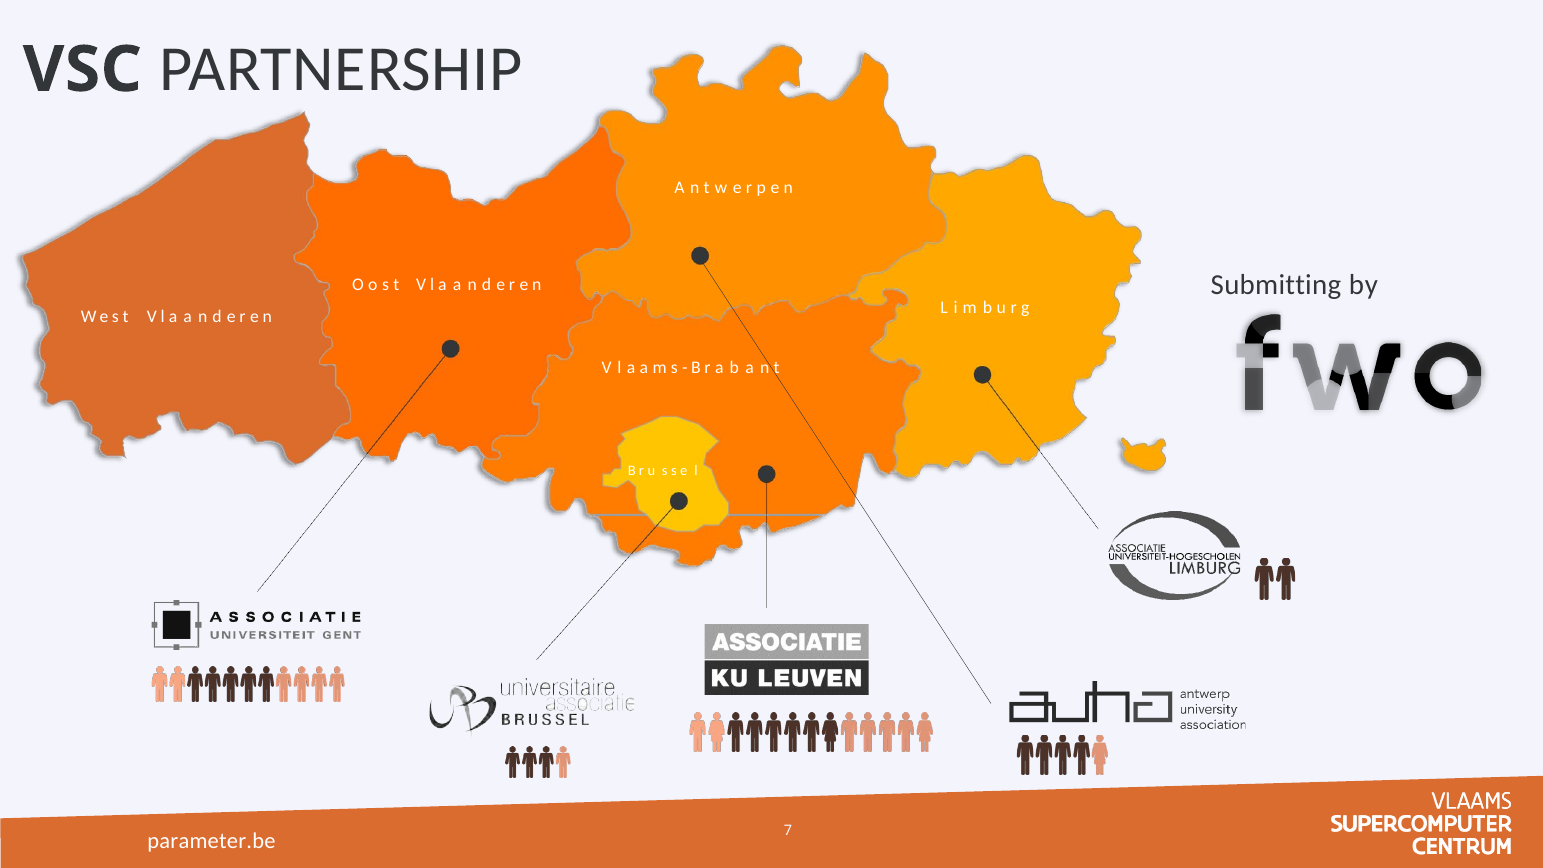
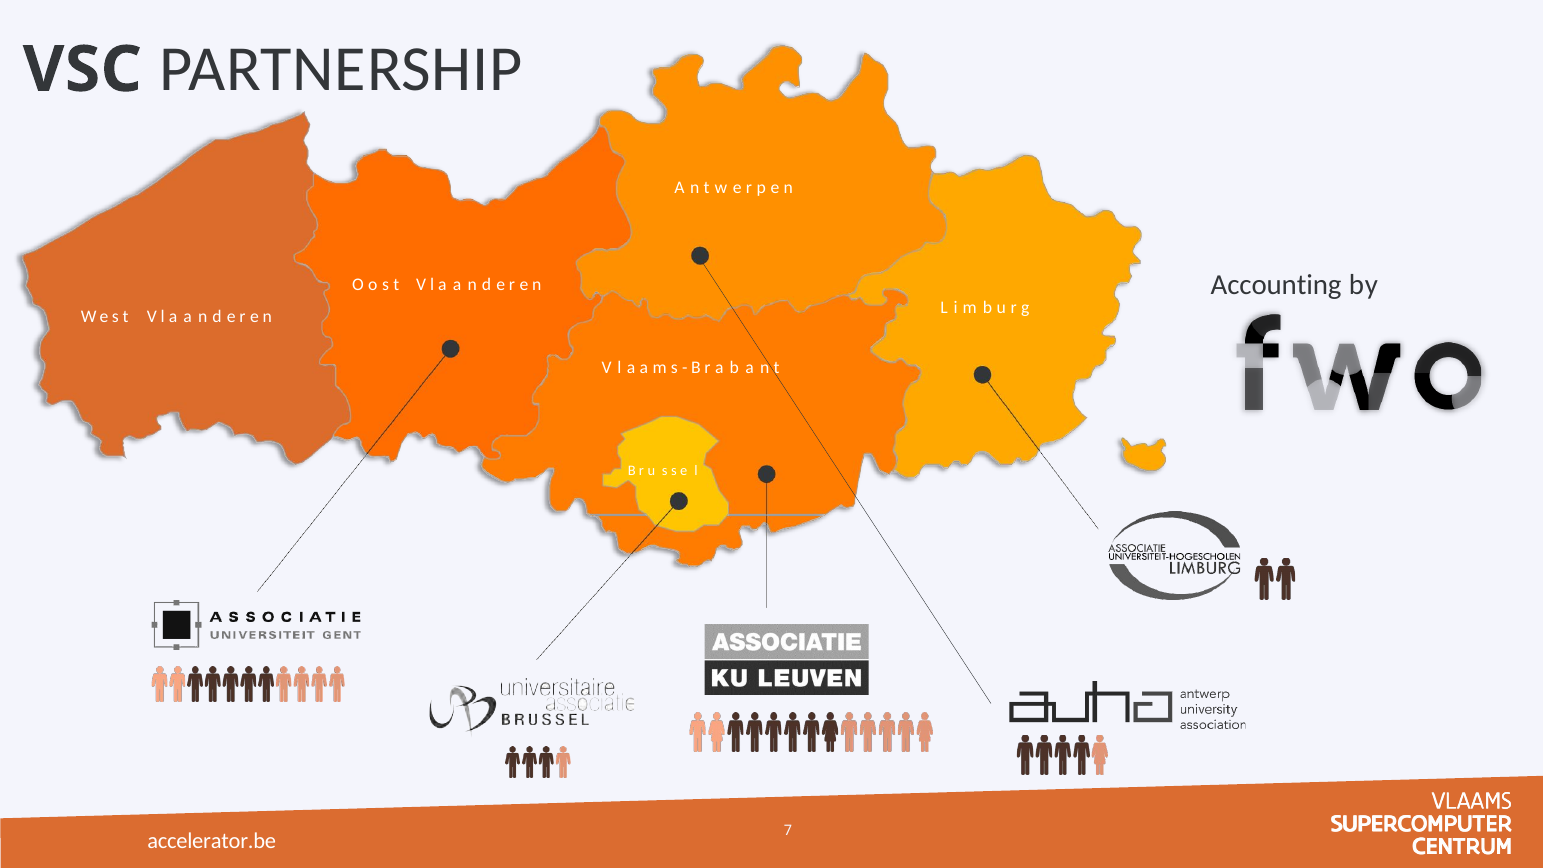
Submitting: Submitting -> Accounting
parameter.be: parameter.be -> accelerator.be
